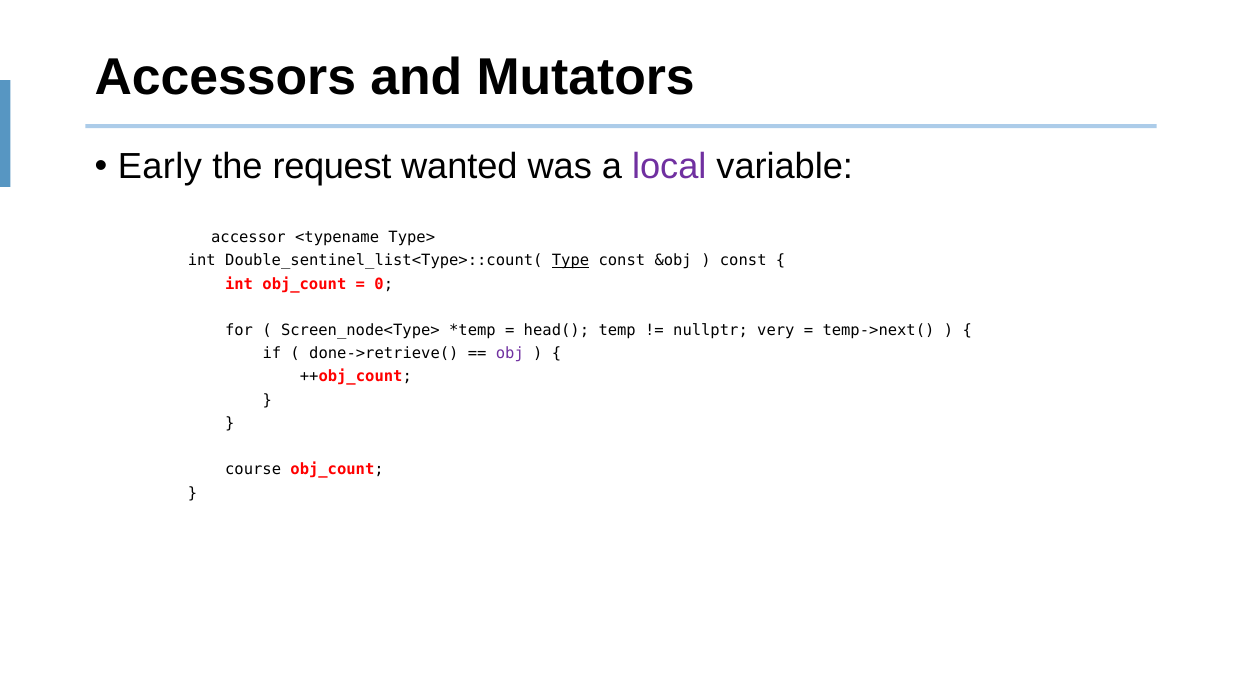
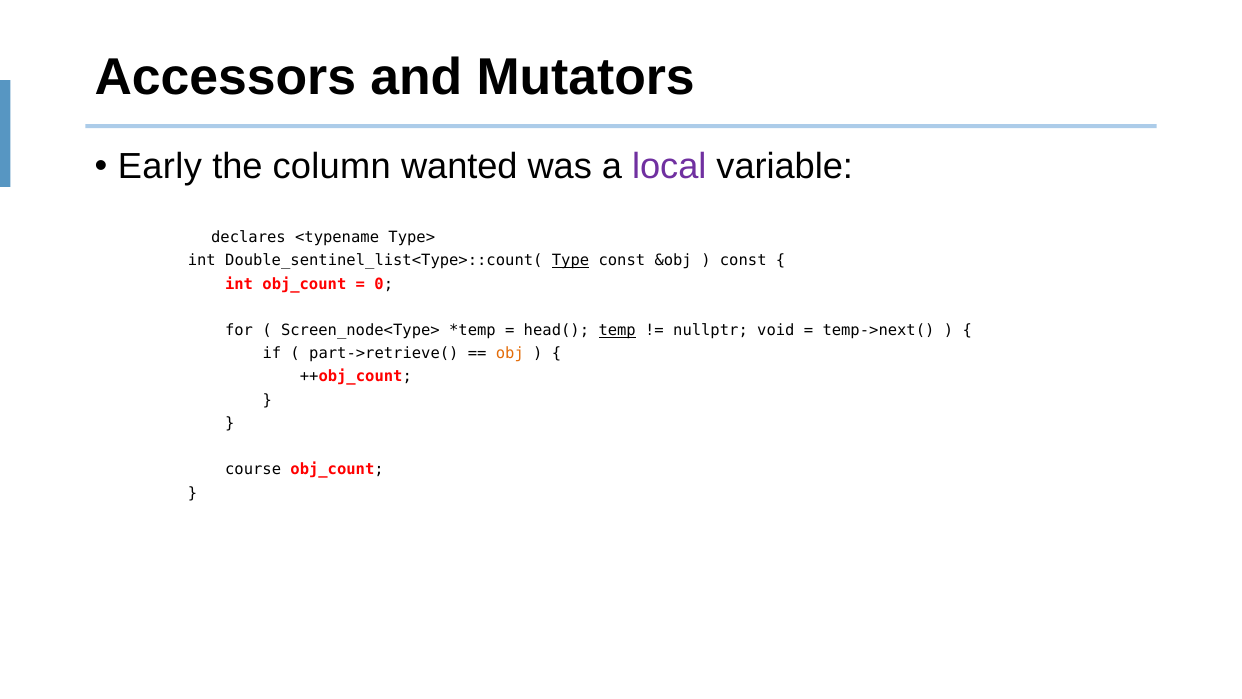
request: request -> column
accessor: accessor -> declares
temp underline: none -> present
very: very -> void
done->retrieve(: done->retrieve( -> part->retrieve(
obj colour: purple -> orange
